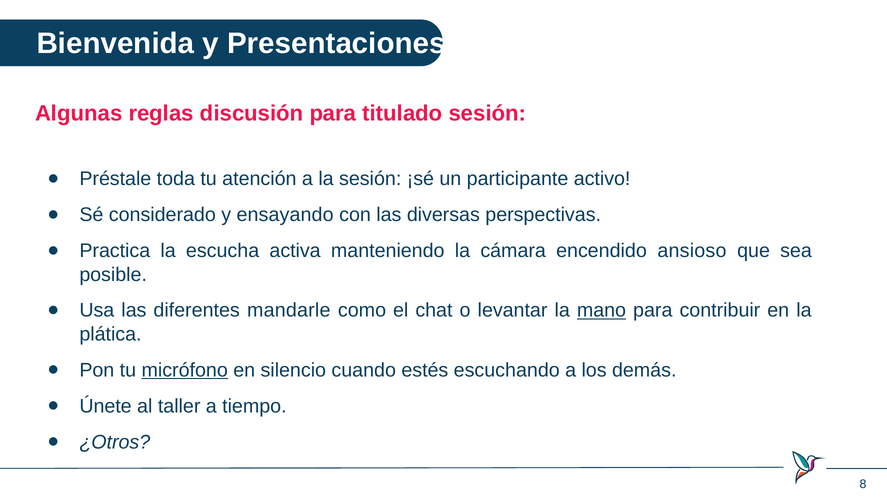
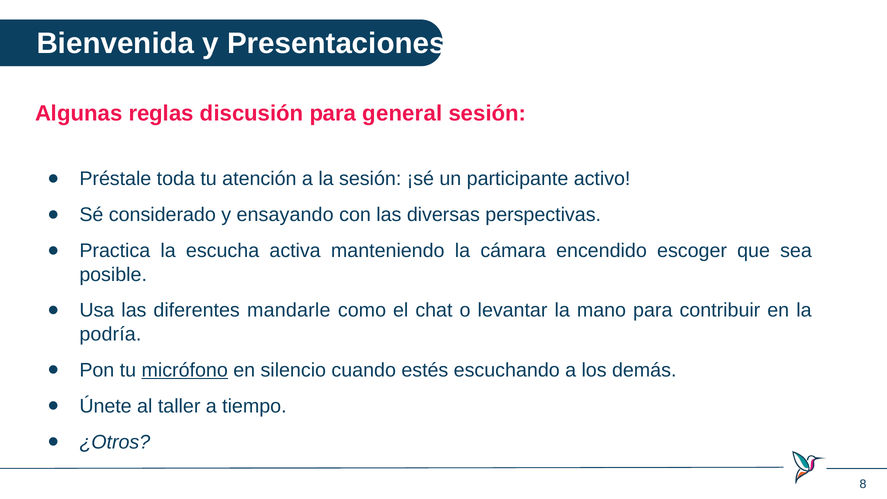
titulado: titulado -> general
ansioso: ansioso -> escoger
mano underline: present -> none
plática: plática -> podría
